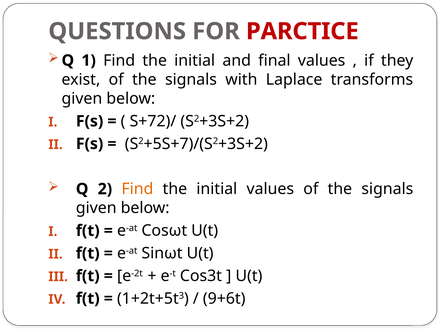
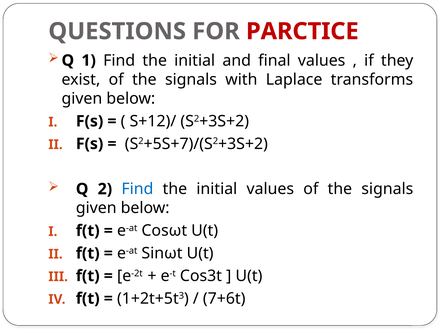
S+72)/: S+72)/ -> S+12)/
Find at (137, 189) colour: orange -> blue
9+6t: 9+6t -> 7+6t
